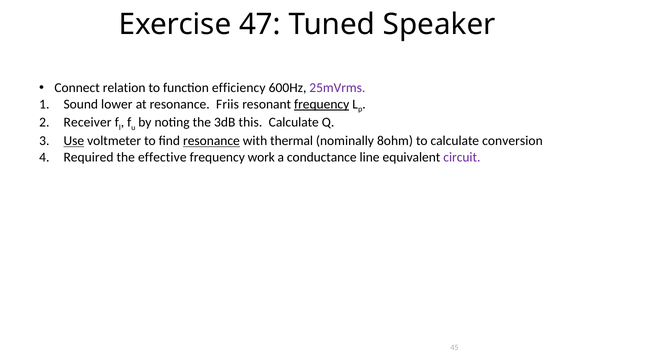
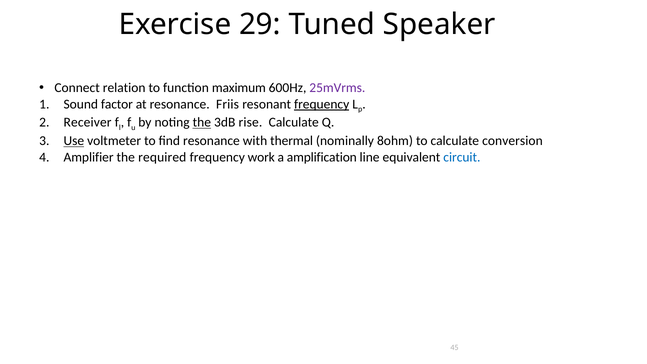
47: 47 -> 29
efficiency: efficiency -> maximum
lower: lower -> factor
the at (202, 122) underline: none -> present
this: this -> rise
resonance at (211, 141) underline: present -> none
Required: Required -> Amplifier
effective: effective -> required
conductance: conductance -> amplification
circuit colour: purple -> blue
